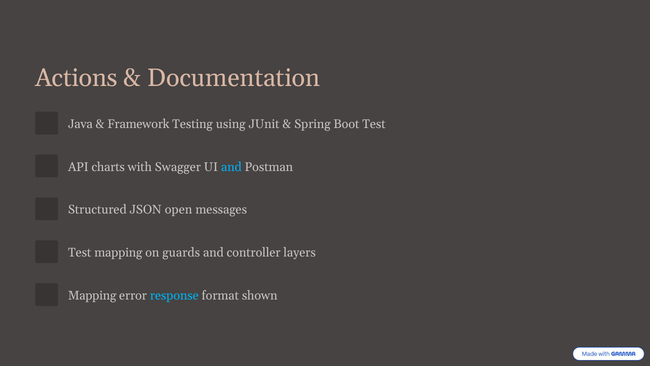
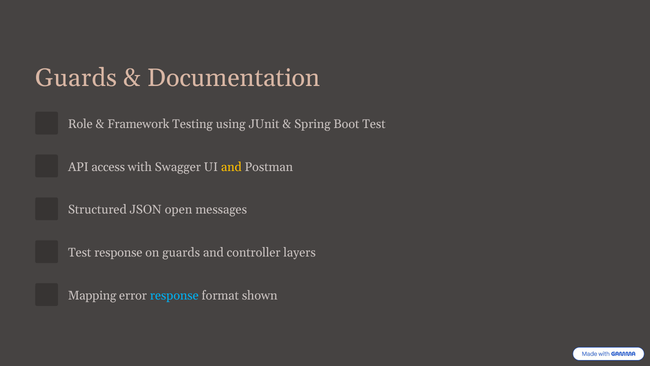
Actions at (76, 78): Actions -> Guards
Java: Java -> Role
charts: charts -> access
and at (231, 167) colour: light blue -> yellow
Test mapping: mapping -> response
